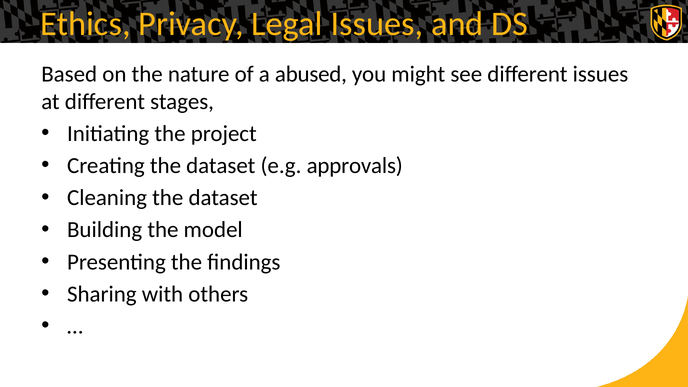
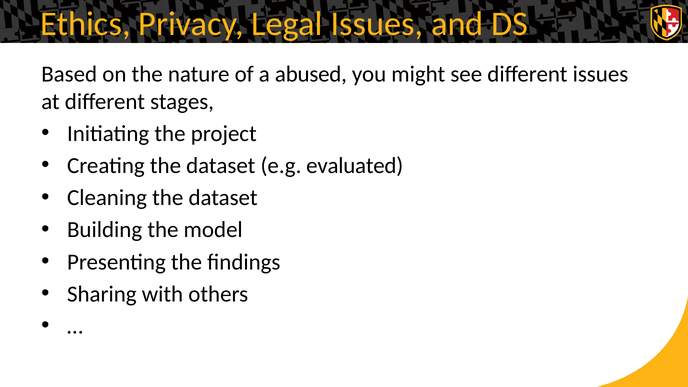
approvals: approvals -> evaluated
